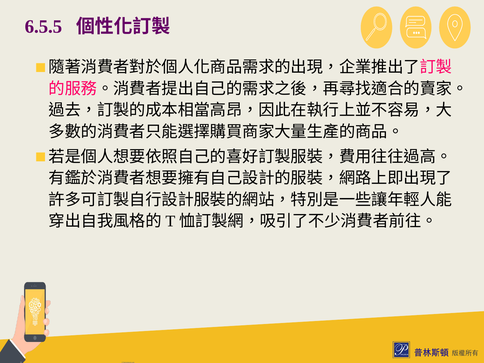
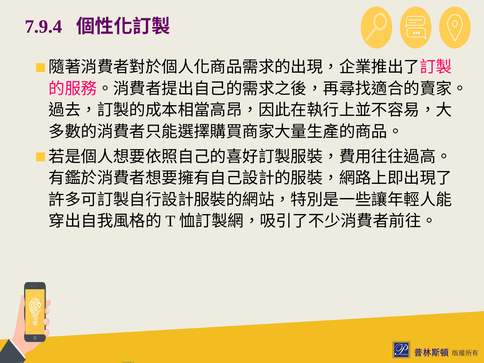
6.5.5: 6.5.5 -> 7.9.4
